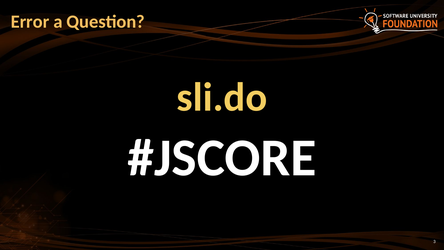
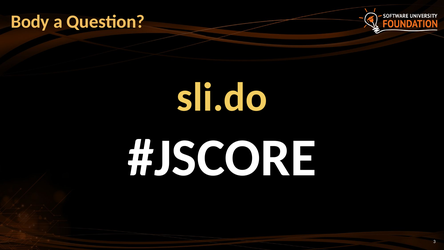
Error: Error -> Body
